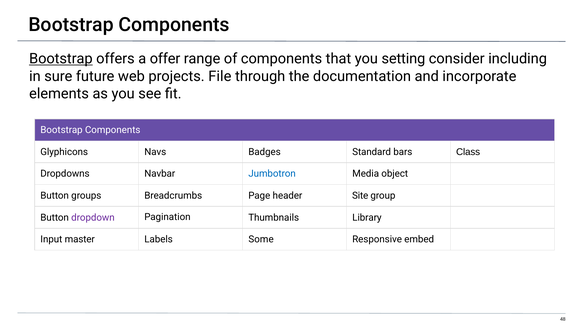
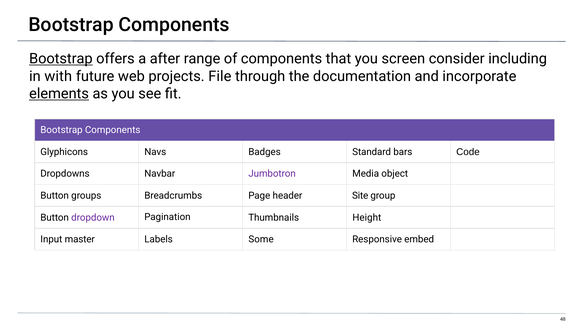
offer: offer -> after
setting: setting -> screen
sure: sure -> with
elements underline: none -> present
Class: Class -> Code
Jumbotron colour: blue -> purple
Library: Library -> Height
